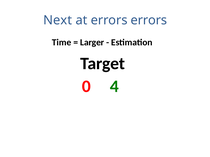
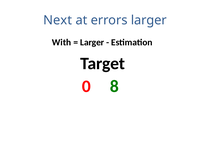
errors errors: errors -> larger
Time: Time -> With
4: 4 -> 8
